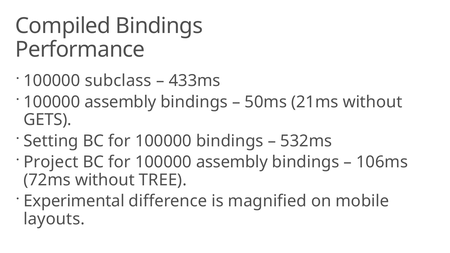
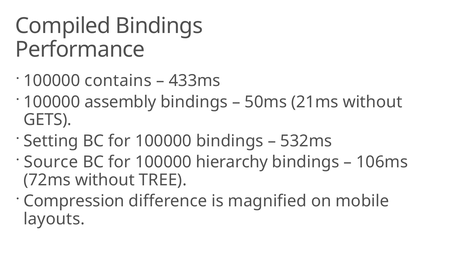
subclass: subclass -> contains
Project: Project -> Source
for 100000 assembly: assembly -> hierarchy
Experimental: Experimental -> Compression
